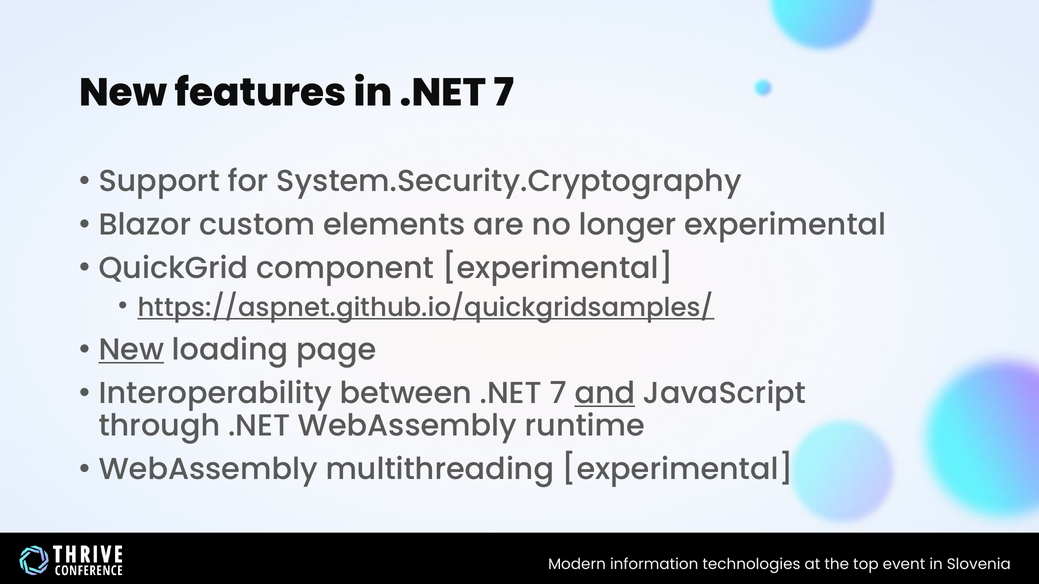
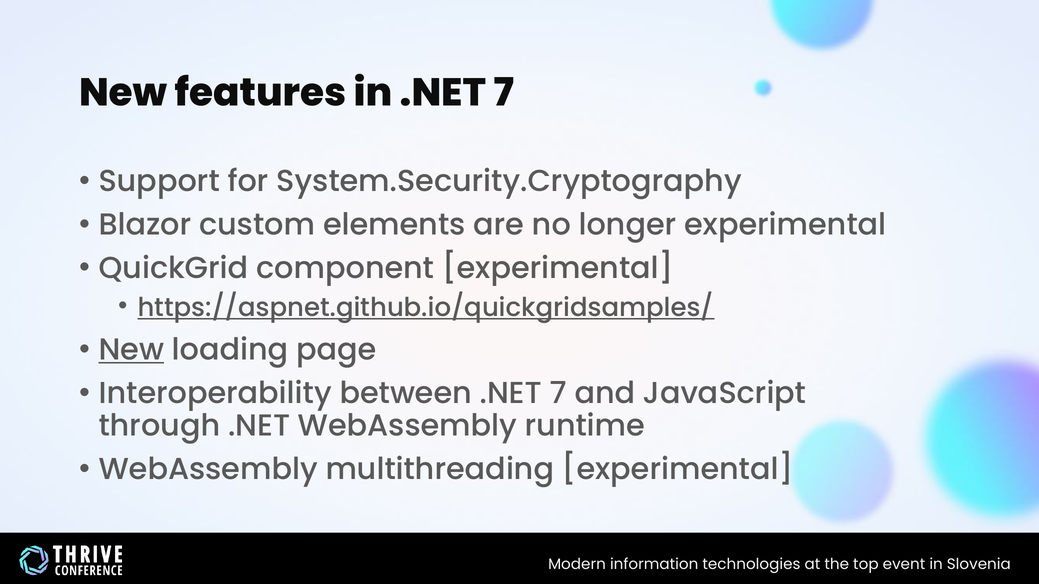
and underline: present -> none
